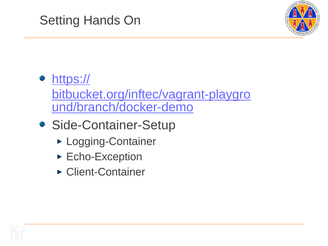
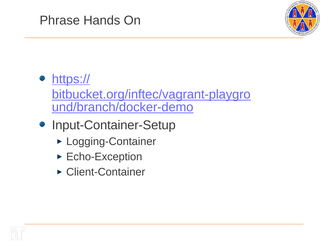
Setting: Setting -> Phrase
Side-Container-Setup: Side-Container-Setup -> Input-Container-Setup
